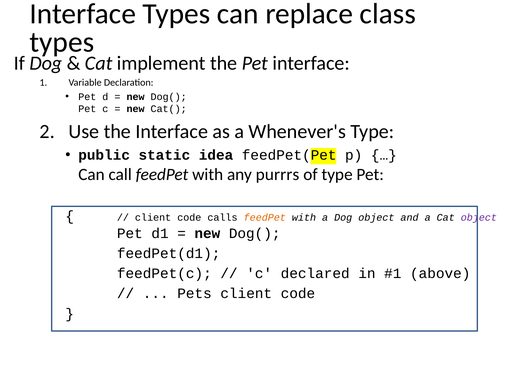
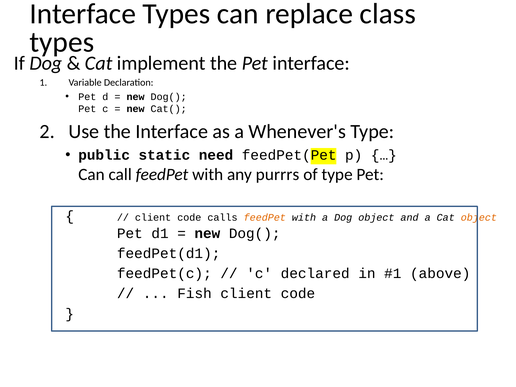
idea: idea -> need
object at (479, 217) colour: purple -> orange
Pets: Pets -> Fish
